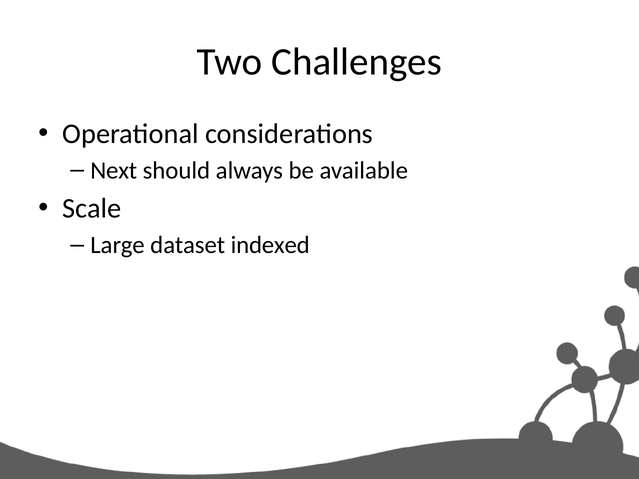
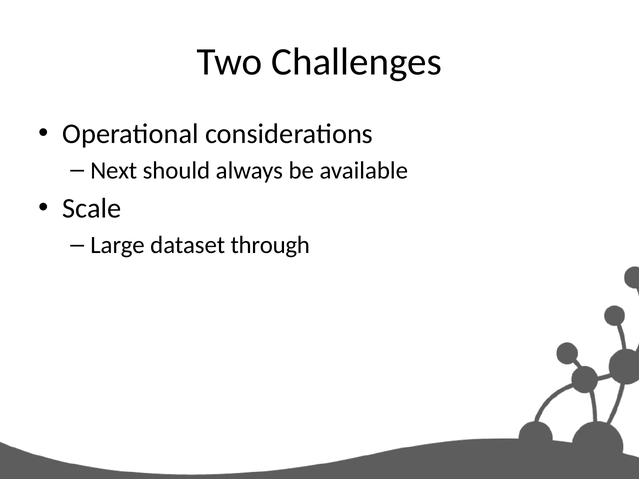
indexed: indexed -> through
